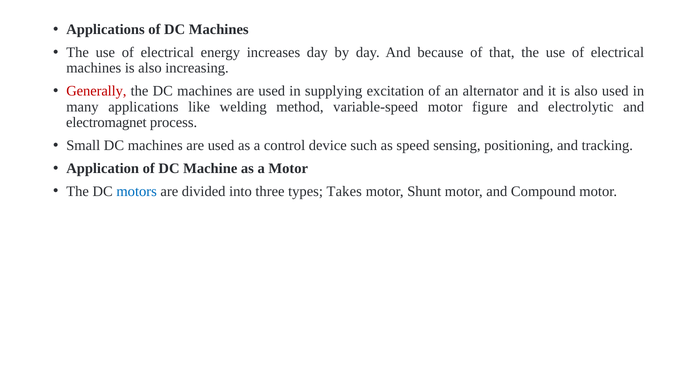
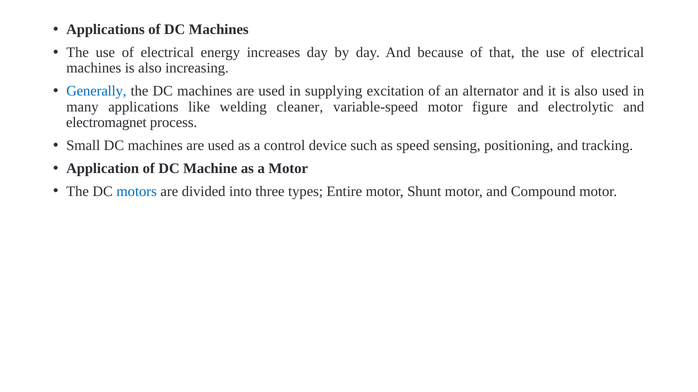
Generally colour: red -> blue
method: method -> cleaner
Takes: Takes -> Entire
